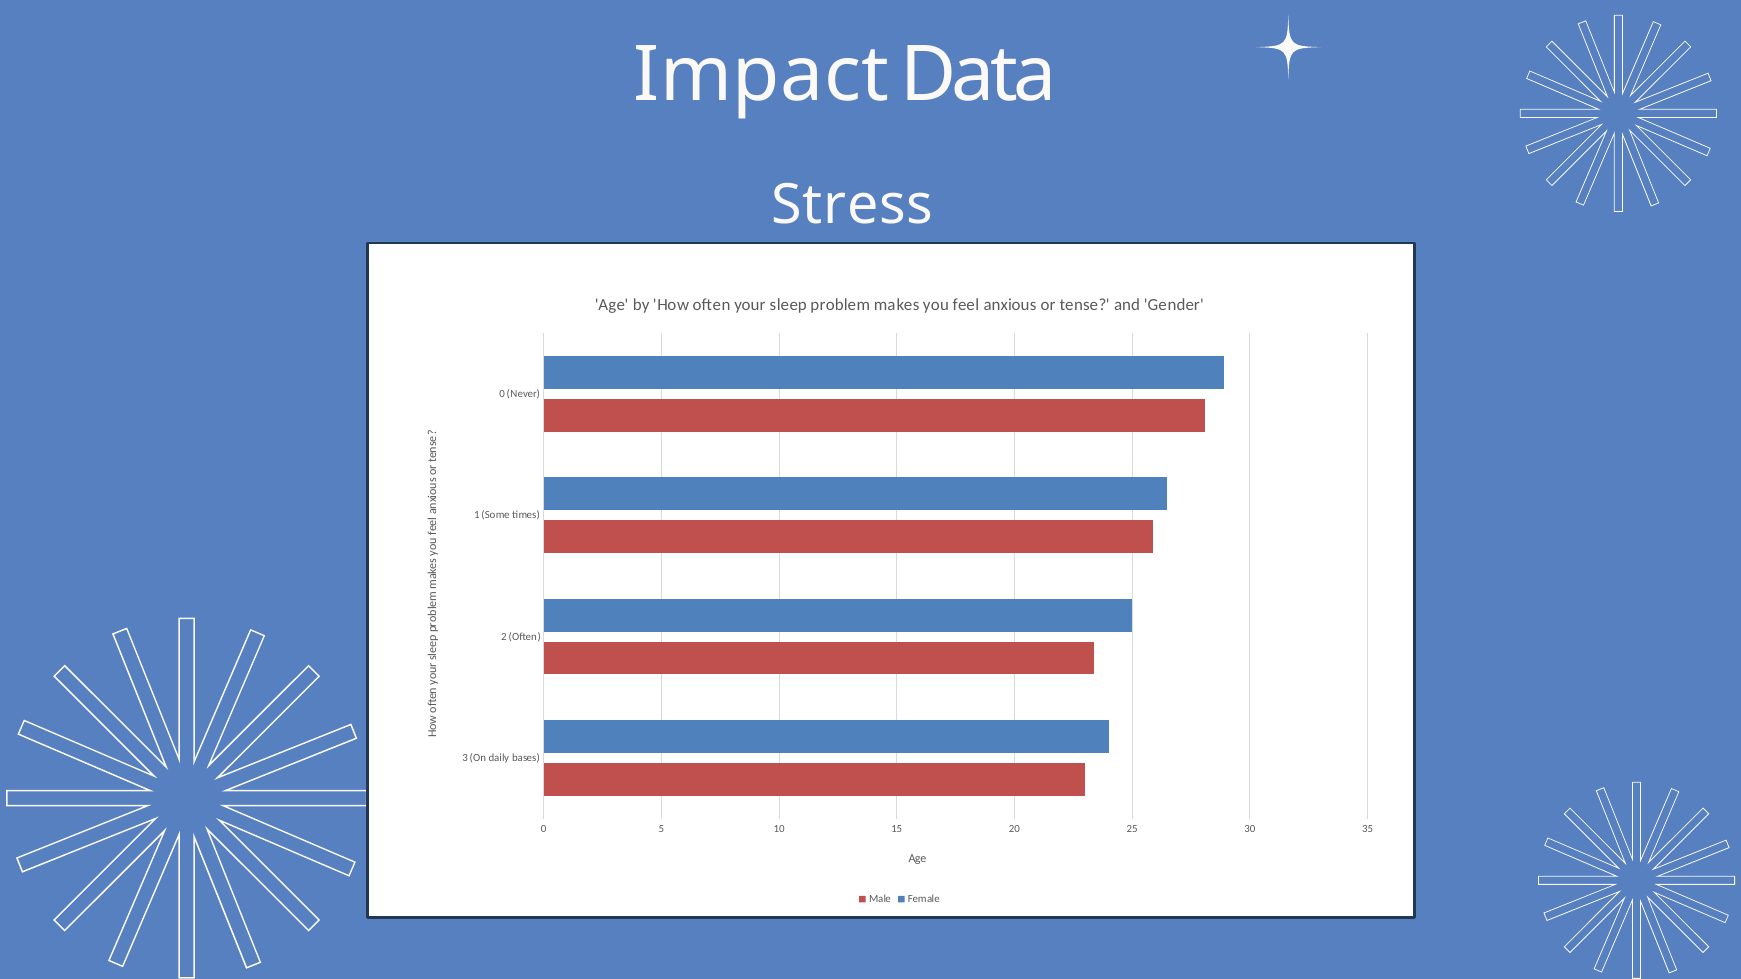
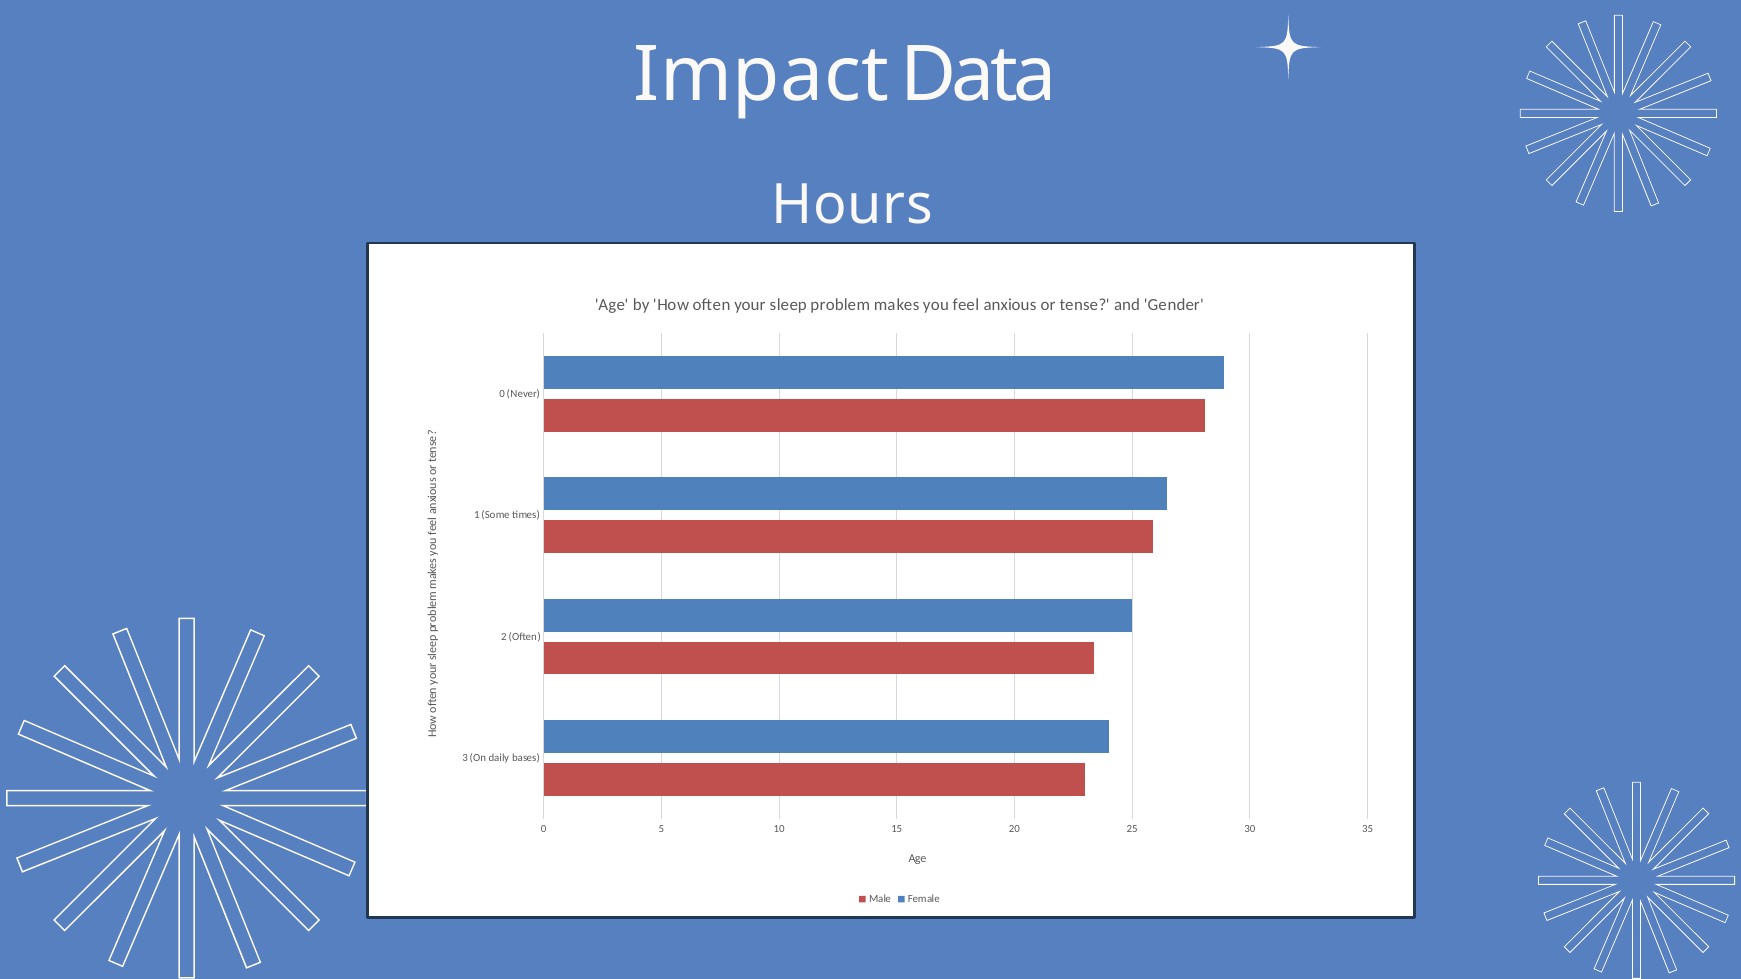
Stress: Stress -> Hours
